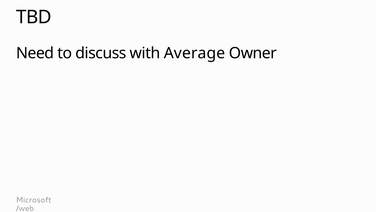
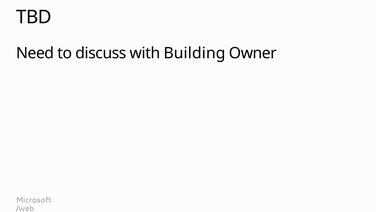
Average: Average -> Building
